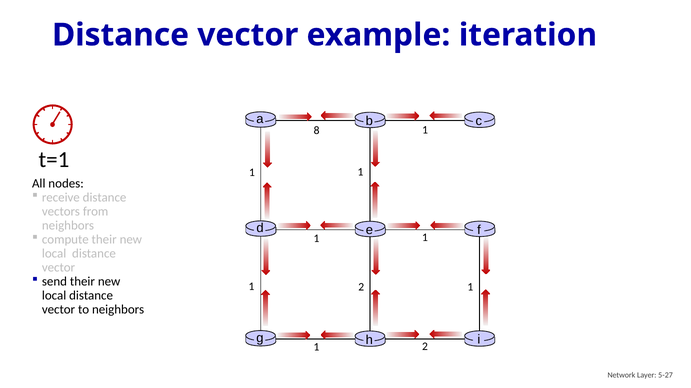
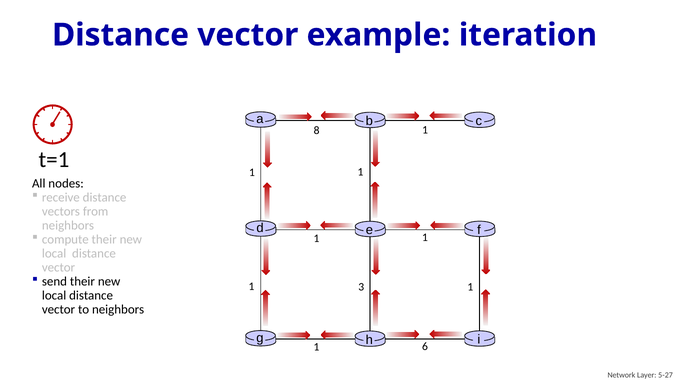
2 at (361, 287): 2 -> 3
2 at (425, 347): 2 -> 6
